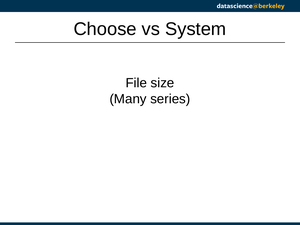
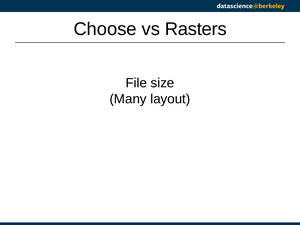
System: System -> Rasters
series: series -> layout
